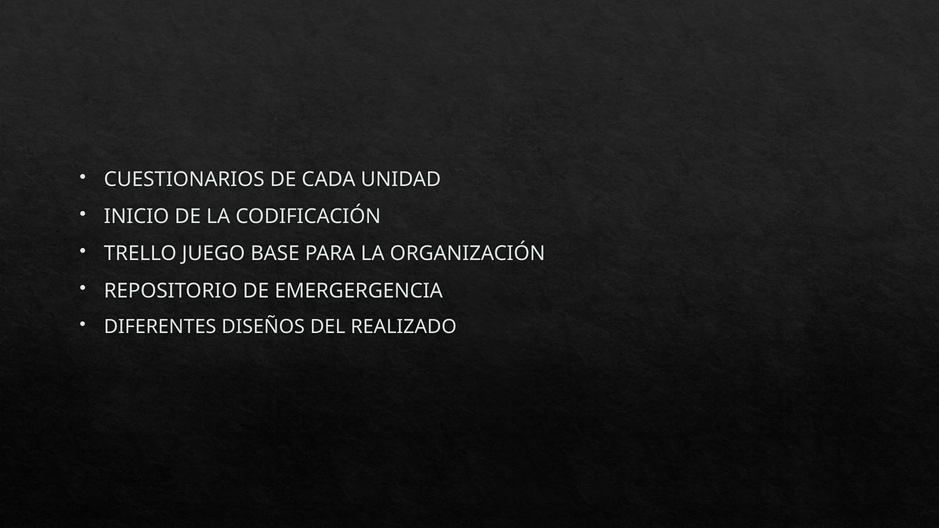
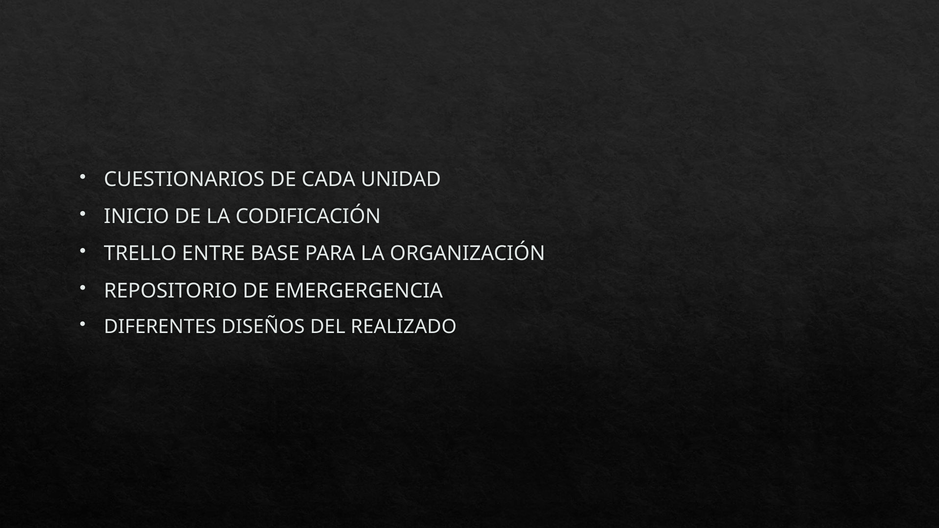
JUEGO: JUEGO -> ENTRE
